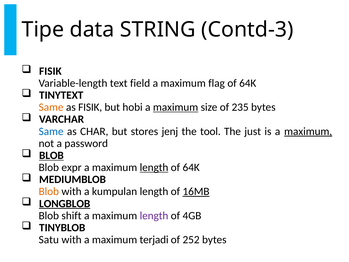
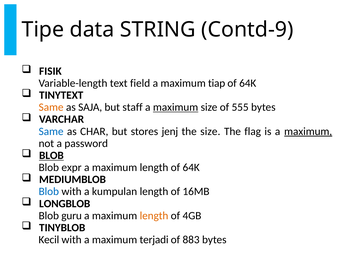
Contd-3: Contd-3 -> Contd-9
flag: flag -> tiap
as FISIK: FISIK -> SAJA
hobi: hobi -> staff
235: 235 -> 555
the tool: tool -> size
just: just -> flag
length at (154, 167) underline: present -> none
Blob at (49, 191) colour: orange -> blue
16MB underline: present -> none
LONGBLOB underline: present -> none
shift: shift -> guru
length at (154, 215) colour: purple -> orange
Satu: Satu -> Kecil
252: 252 -> 883
